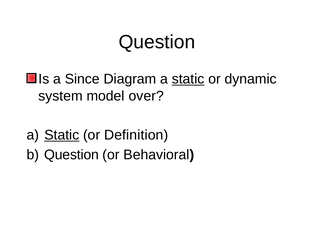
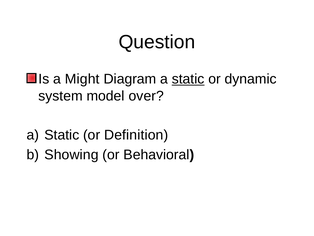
Since: Since -> Might
Static at (62, 135) underline: present -> none
Question at (72, 154): Question -> Showing
